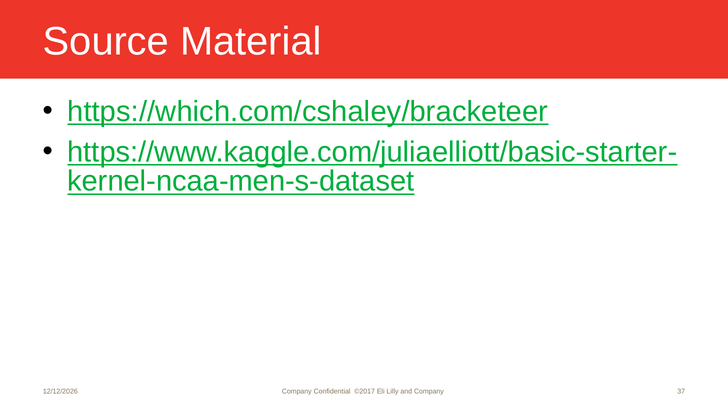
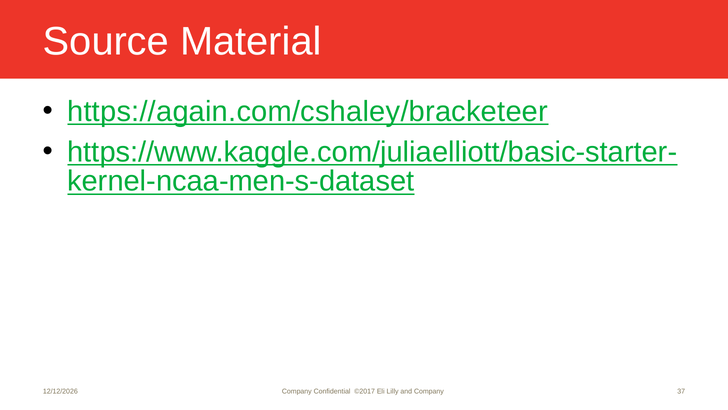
https://which.com/cshaley/bracketeer: https://which.com/cshaley/bracketeer -> https://again.com/cshaley/bracketeer
